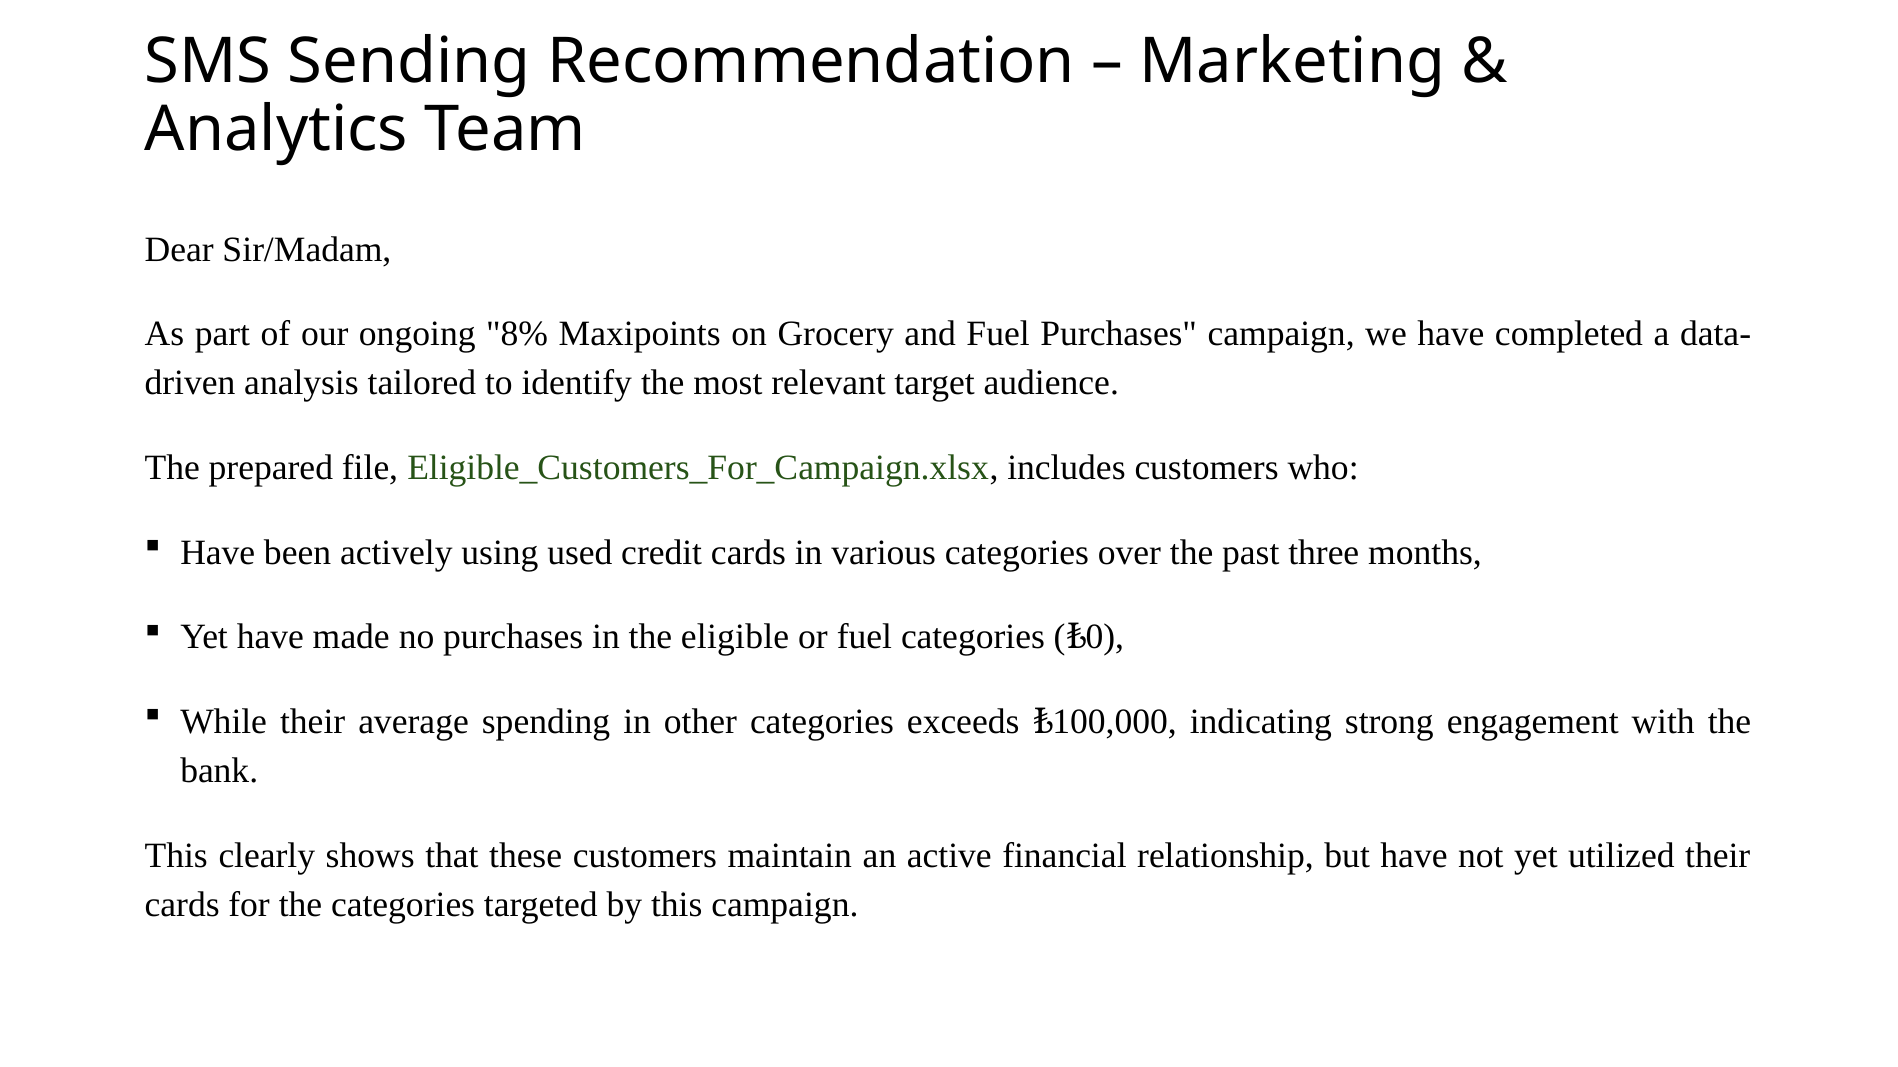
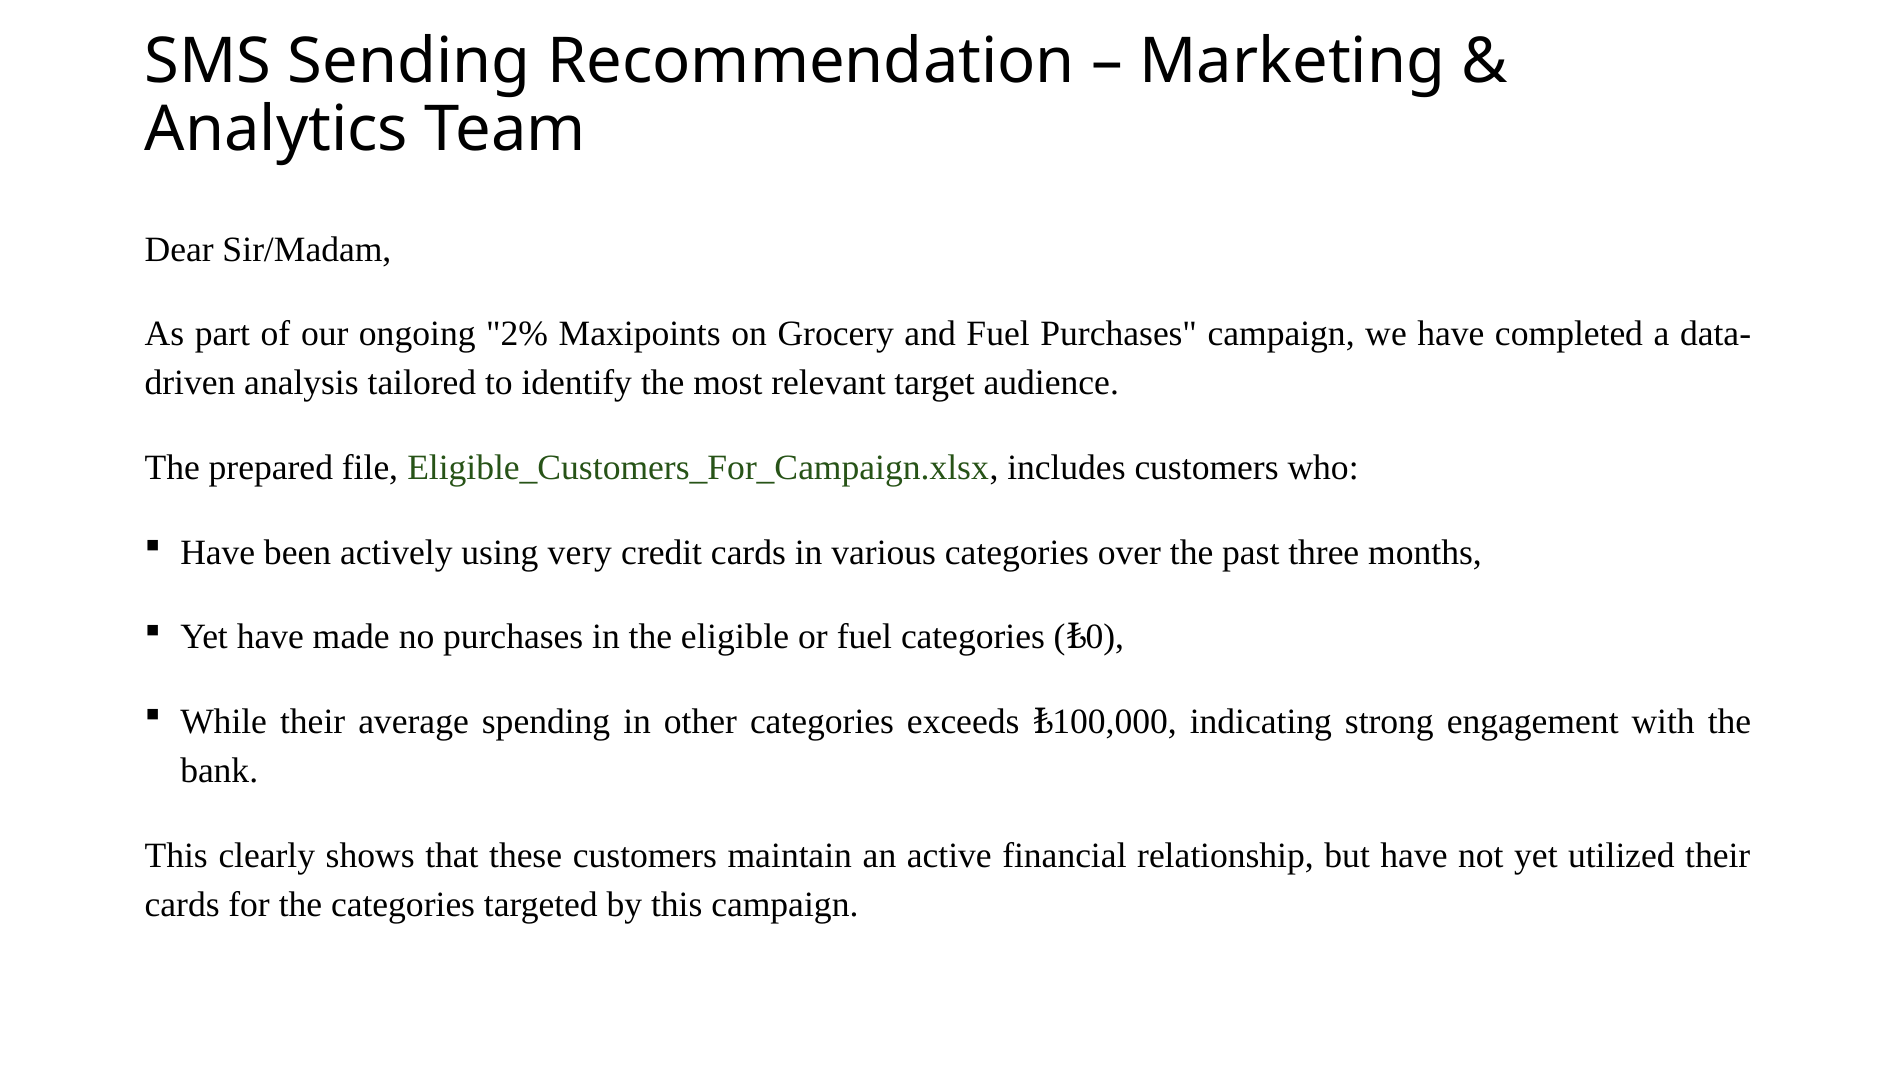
8%: 8% -> 2%
used: used -> very
